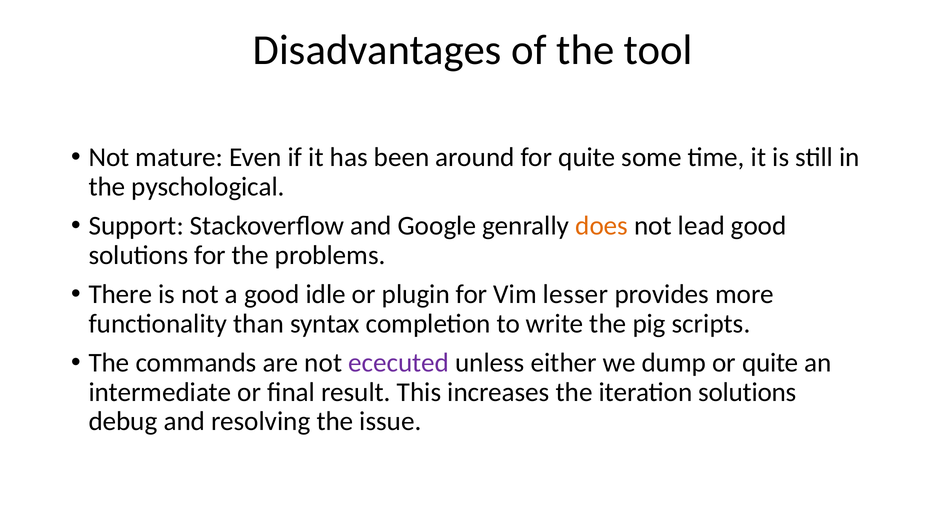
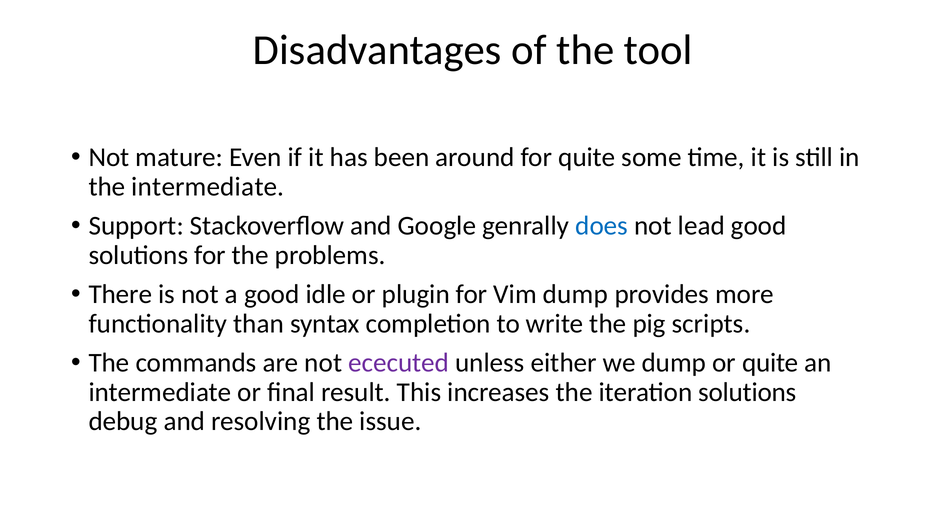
the pyschological: pyschological -> intermediate
does colour: orange -> blue
Vim lesser: lesser -> dump
